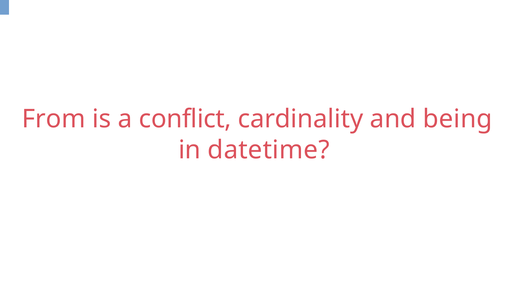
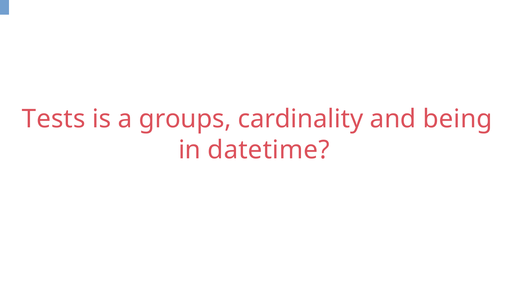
From: From -> Tests
conflict: conflict -> groups
